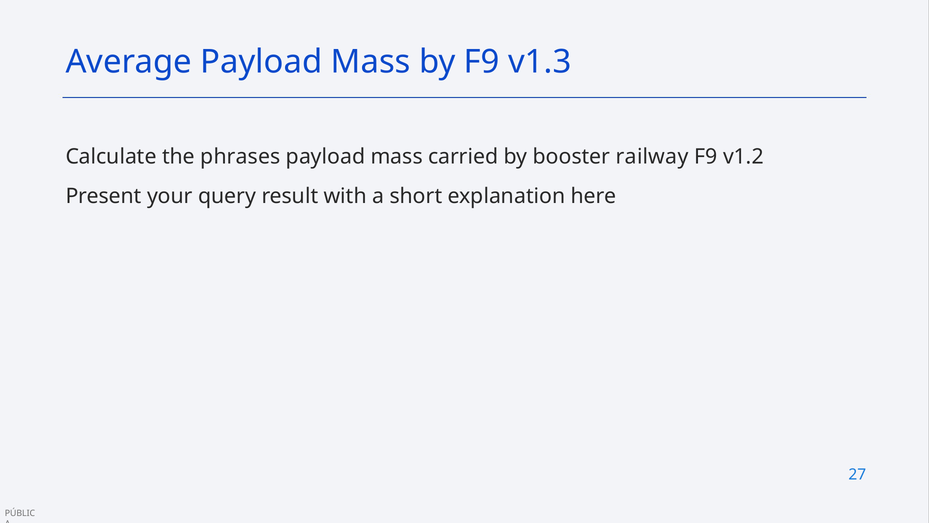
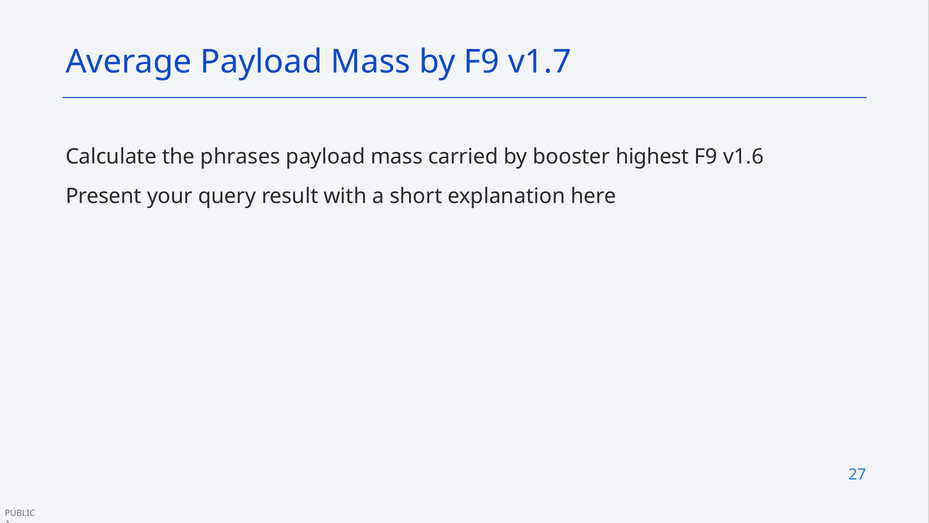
v1.3: v1.3 -> v1.7
railway: railway -> highest
v1.2: v1.2 -> v1.6
